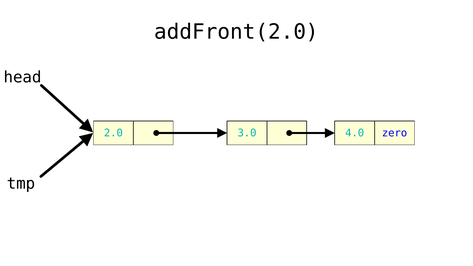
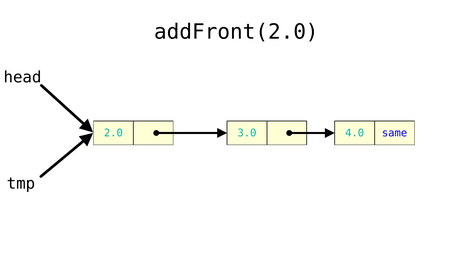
zero: zero -> same
